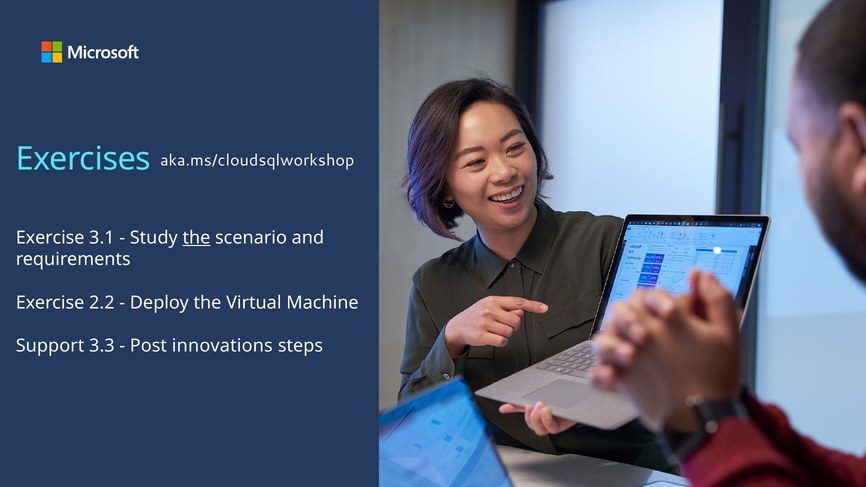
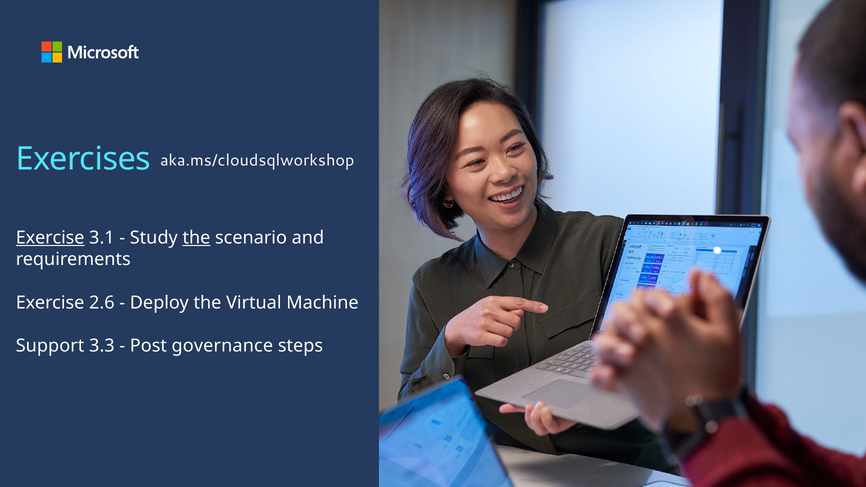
Exercise at (50, 238) underline: none -> present
2.2: 2.2 -> 2.6
innovations: innovations -> governance
